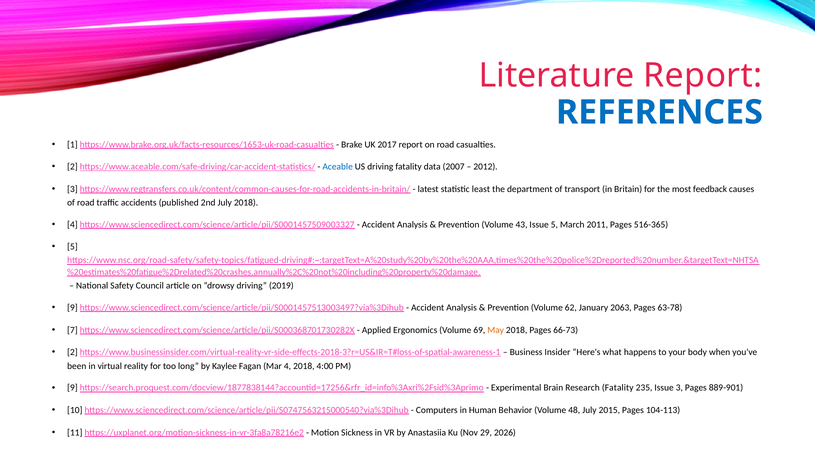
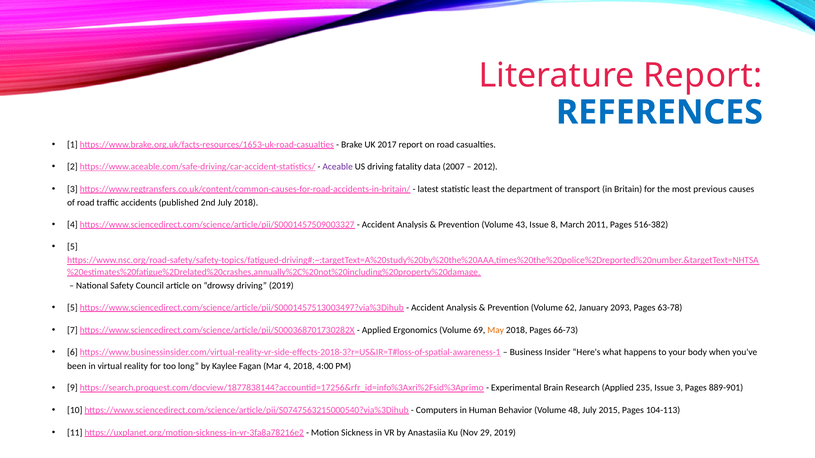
Aceable colour: blue -> purple
feedback: feedback -> previous
Issue 5: 5 -> 8
516-365: 516-365 -> 516-382
9 at (72, 308): 9 -> 5
2063: 2063 -> 2093
2 at (72, 353): 2 -> 6
Research Fatality: Fatality -> Applied
29 2026: 2026 -> 2019
